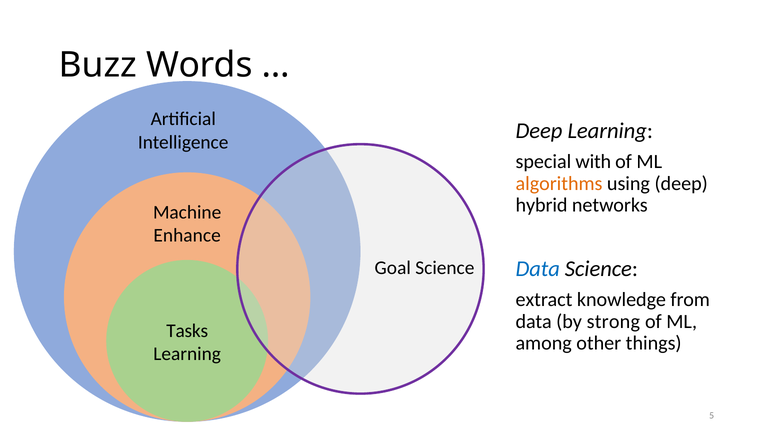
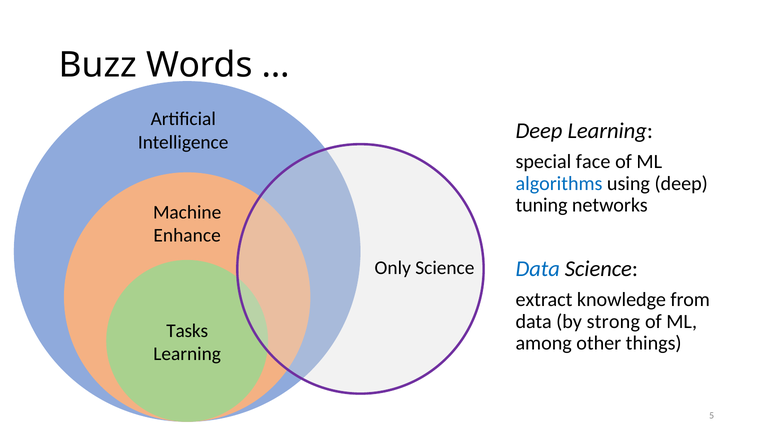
with: with -> face
algorithms colour: orange -> blue
hybrid: hybrid -> tuning
Goal: Goal -> Only
